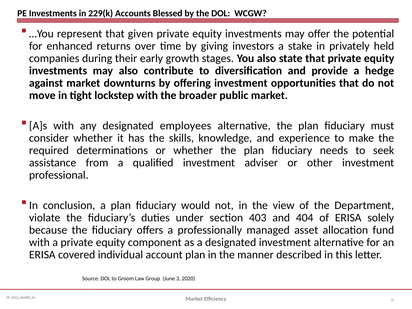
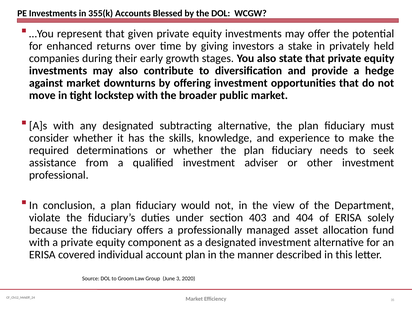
229(k: 229(k -> 355(k
employees: employees -> subtracting
